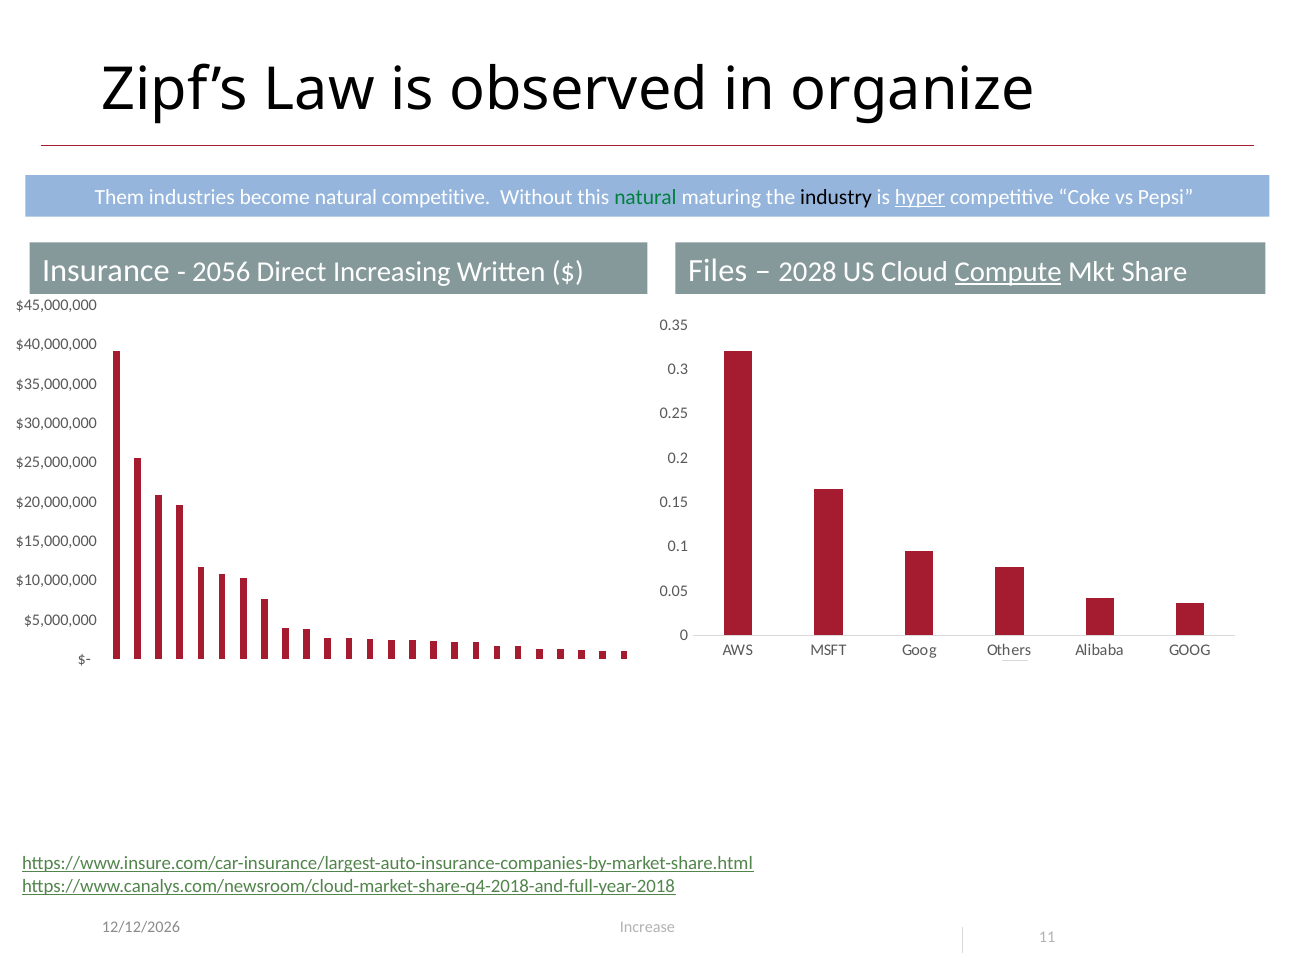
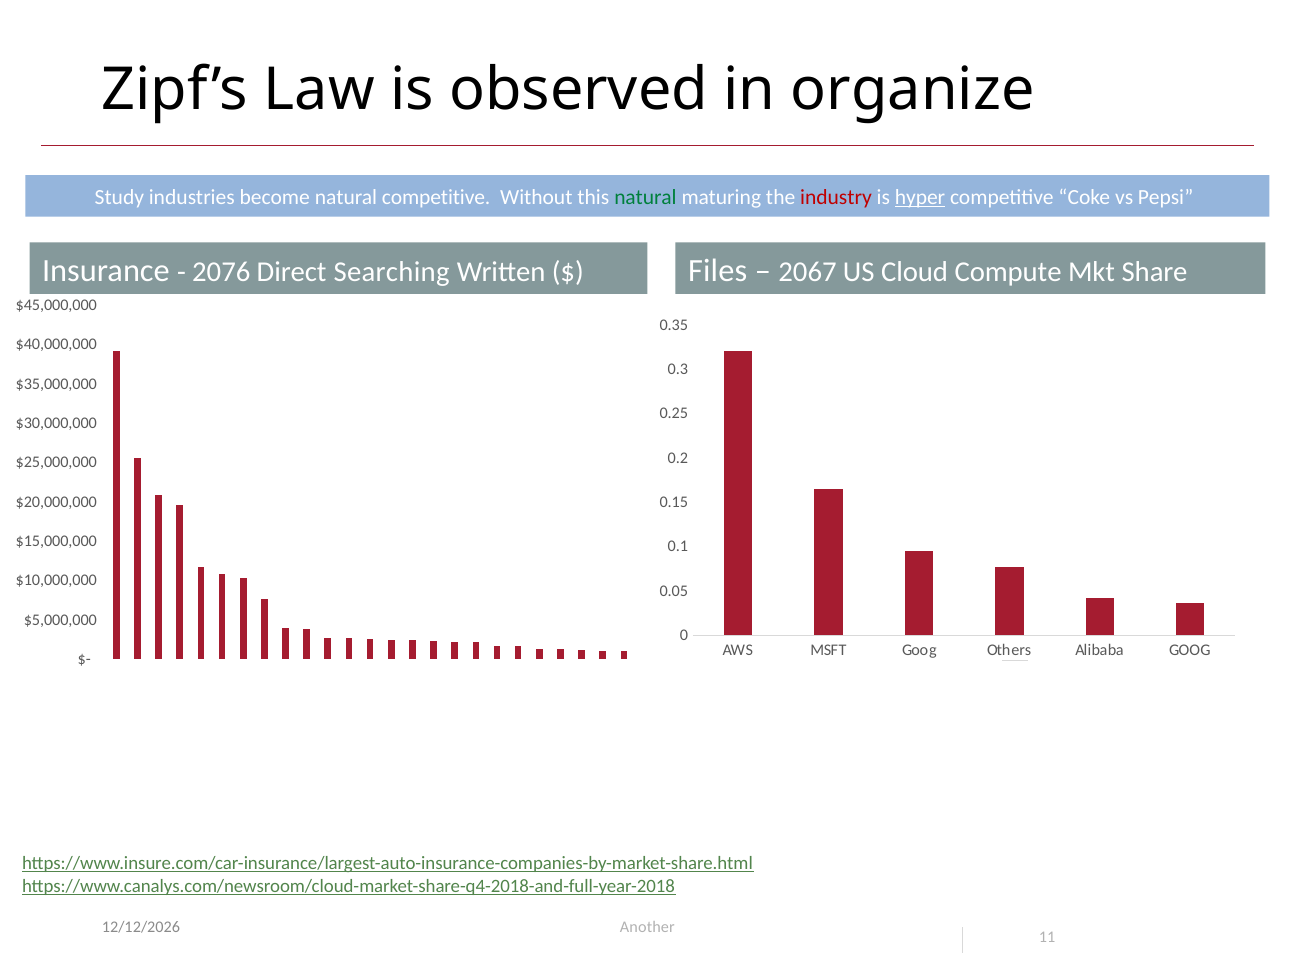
Them: Them -> Study
industry colour: black -> red
2056: 2056 -> 2076
Increasing: Increasing -> Searching
2028: 2028 -> 2067
Compute underline: present -> none
Increase: Increase -> Another
